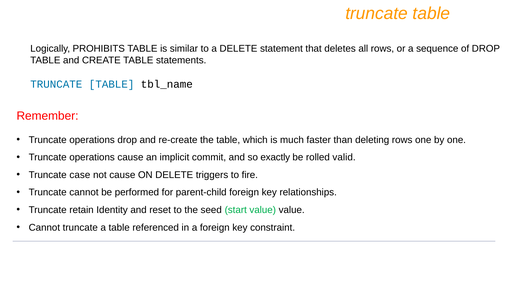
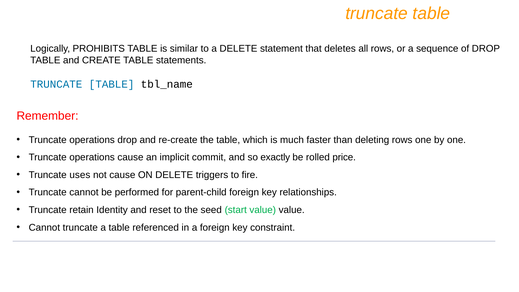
valid: valid -> price
case: case -> uses
